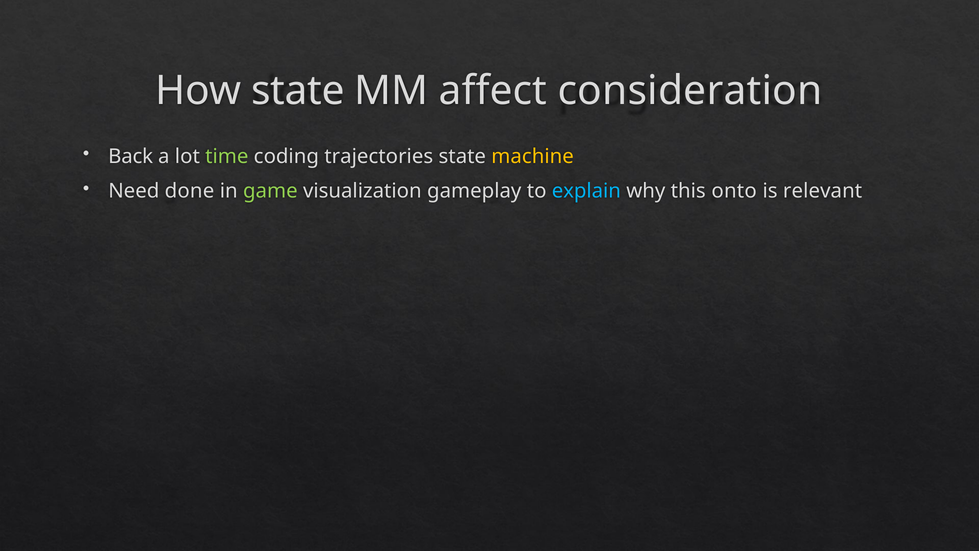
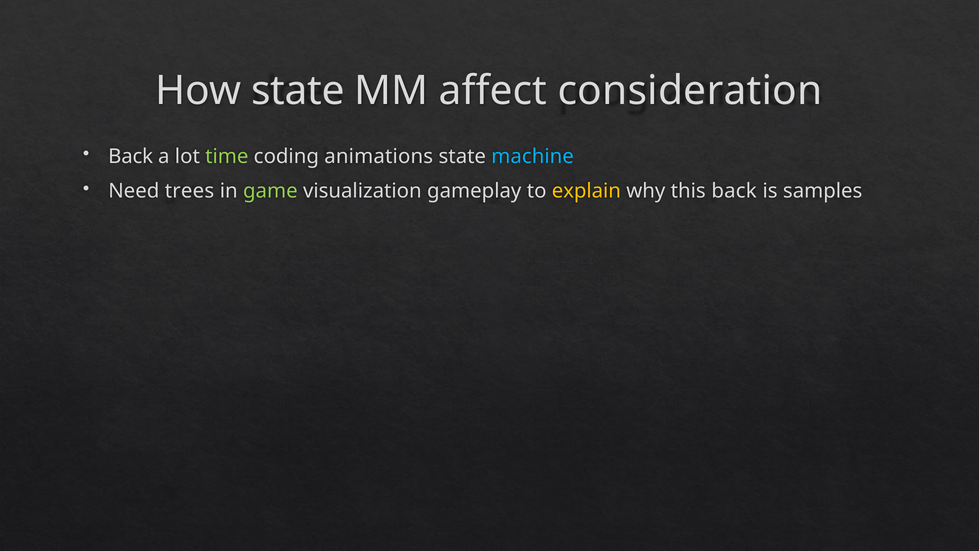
trajectories: trajectories -> animations
machine colour: yellow -> light blue
done: done -> trees
explain colour: light blue -> yellow
this onto: onto -> back
relevant: relevant -> samples
